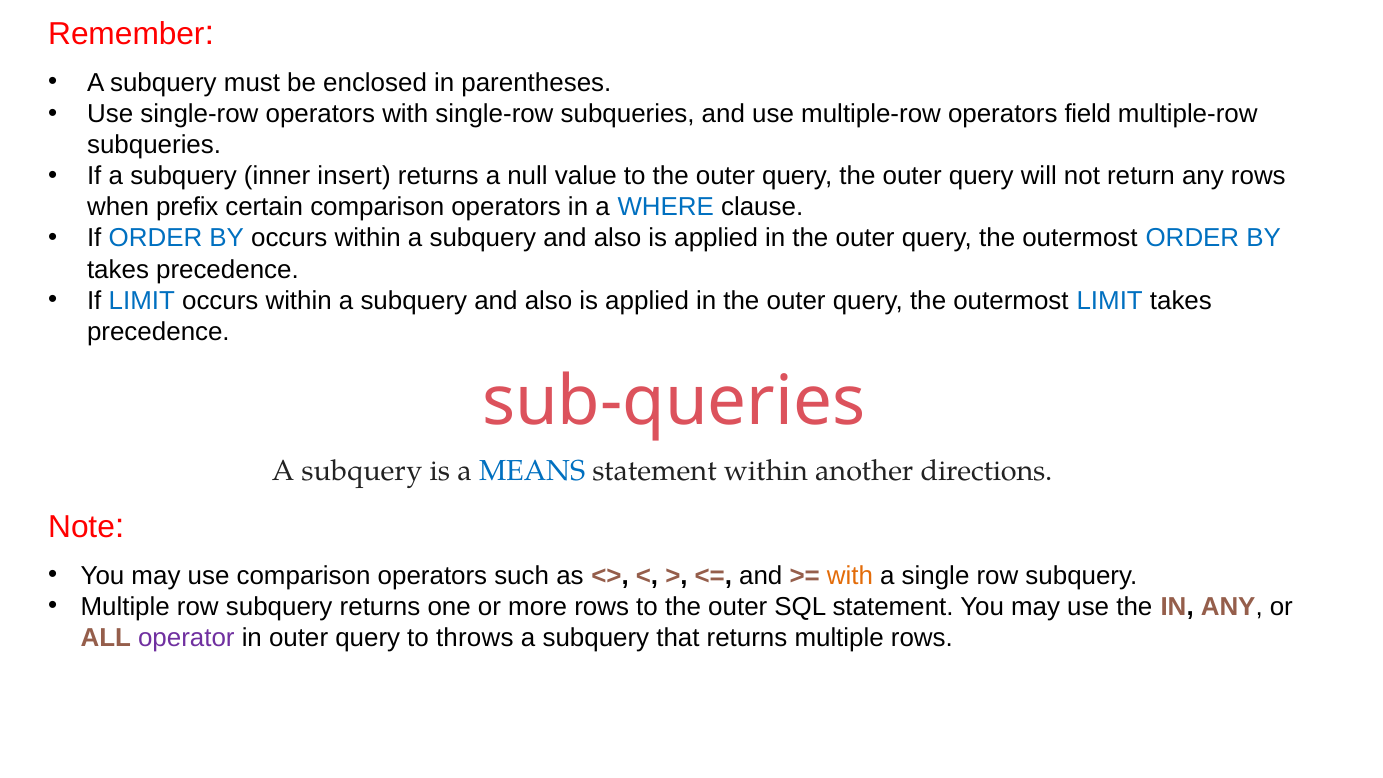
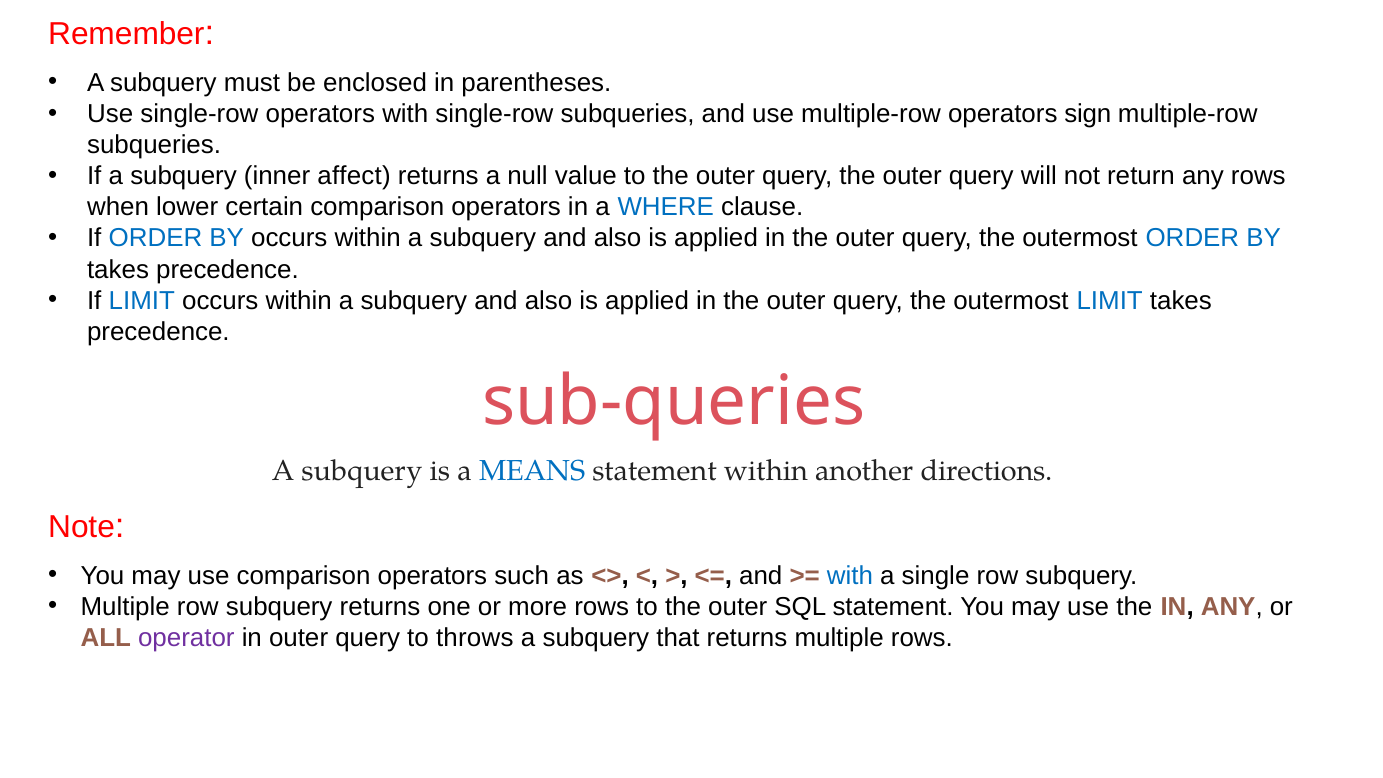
field: field -> sign
insert: insert -> affect
prefix: prefix -> lower
with at (850, 576) colour: orange -> blue
